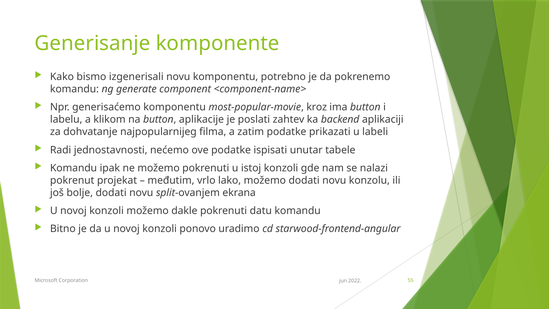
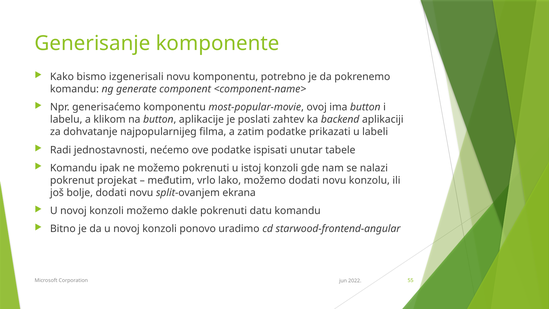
kroz: kroz -> ovoj
